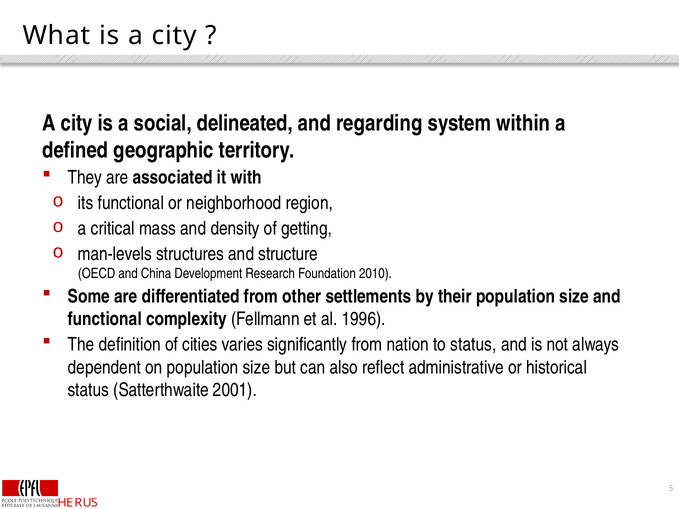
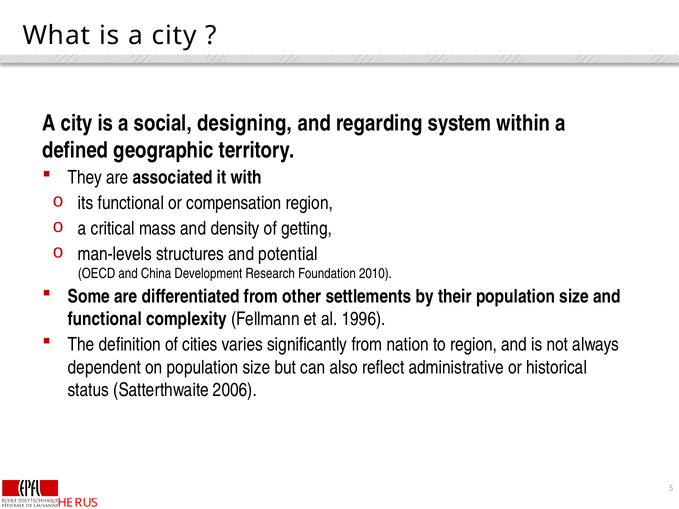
delineated: delineated -> designing
neighborhood: neighborhood -> compensation
structure: structure -> potential
to status: status -> region
2001: 2001 -> 2006
